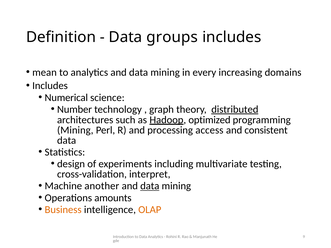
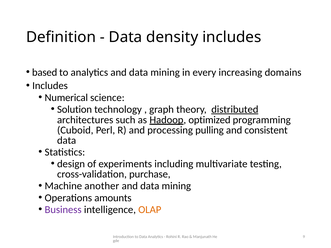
groups: groups -> density
mean: mean -> based
Number: Number -> Solution
Mining at (75, 130): Mining -> Cuboid
access: access -> pulling
interpret: interpret -> purchase
data at (150, 186) underline: present -> none
Business colour: orange -> purple
